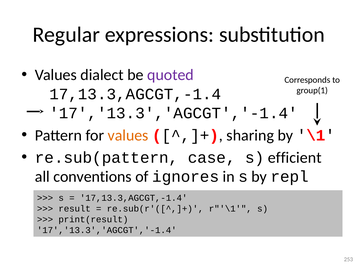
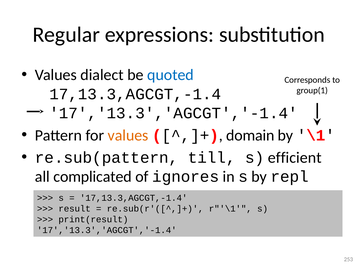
quoted colour: purple -> blue
sharing: sharing -> domain
case: case -> till
conventions: conventions -> complicated
